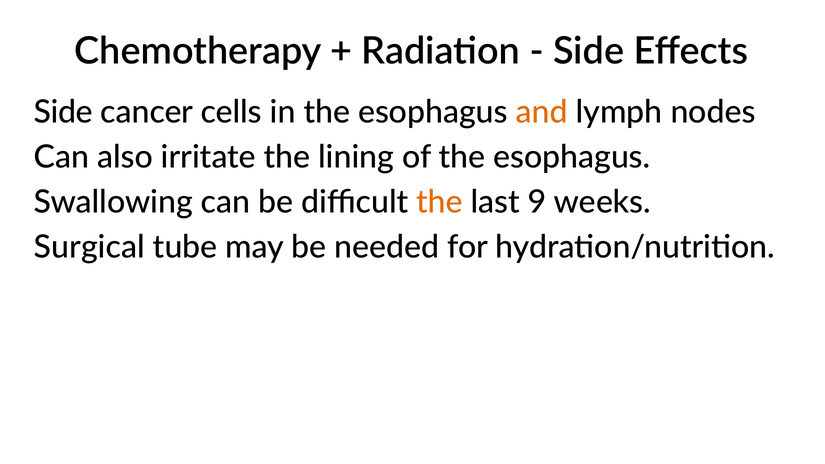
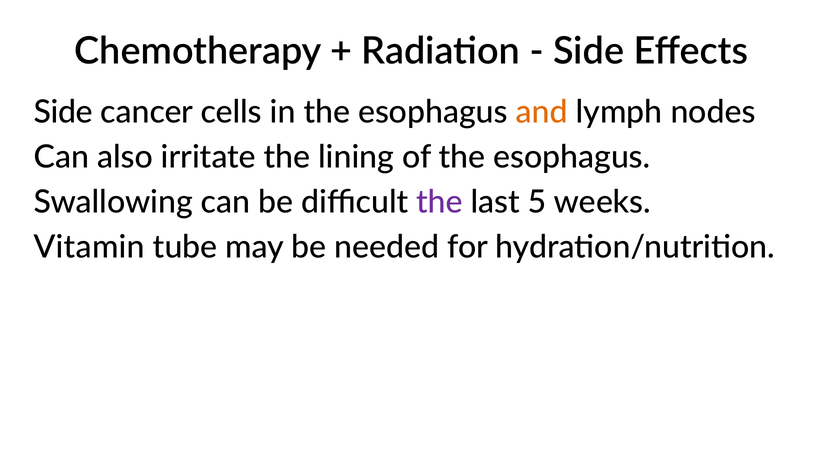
the at (439, 202) colour: orange -> purple
9: 9 -> 5
Surgical: Surgical -> Vitamin
